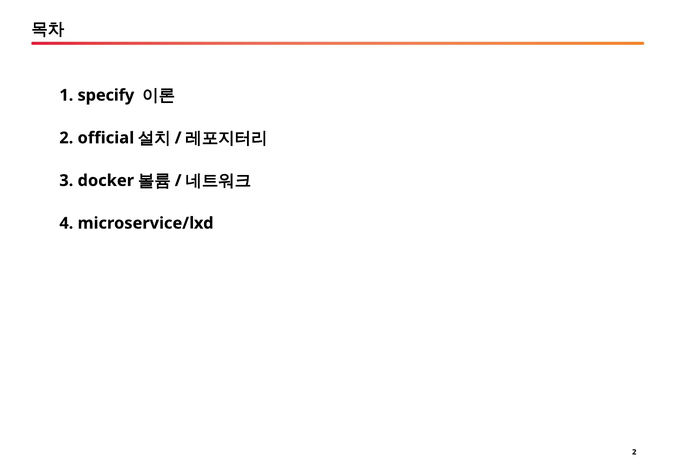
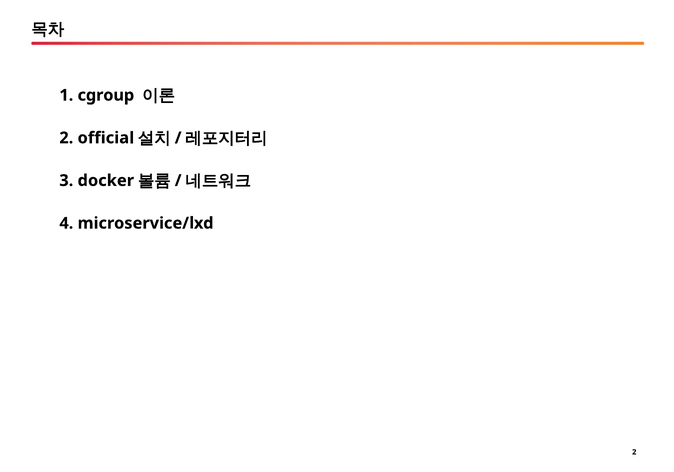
specify: specify -> cgroup
